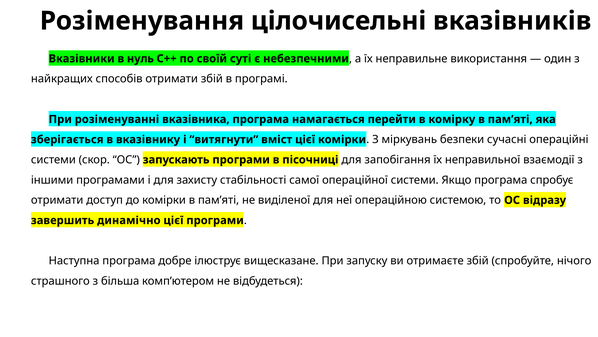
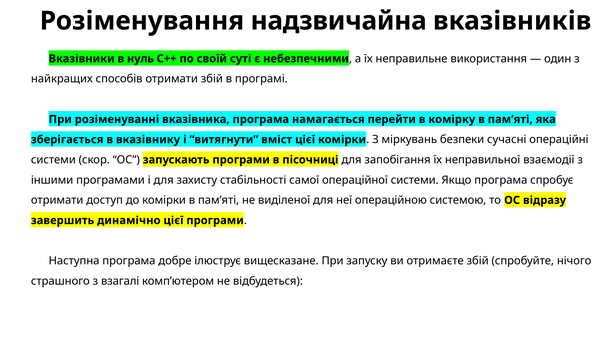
цілочисельні: цілочисельні -> надзвичайна
більша: більша -> взагалі
